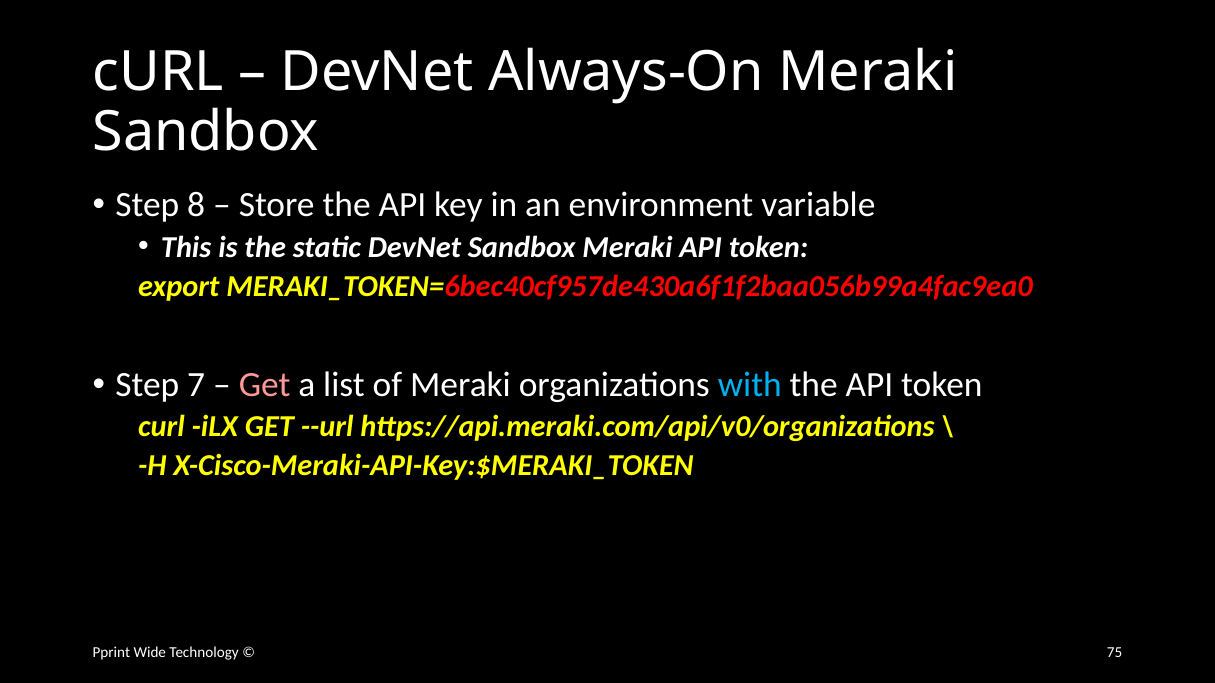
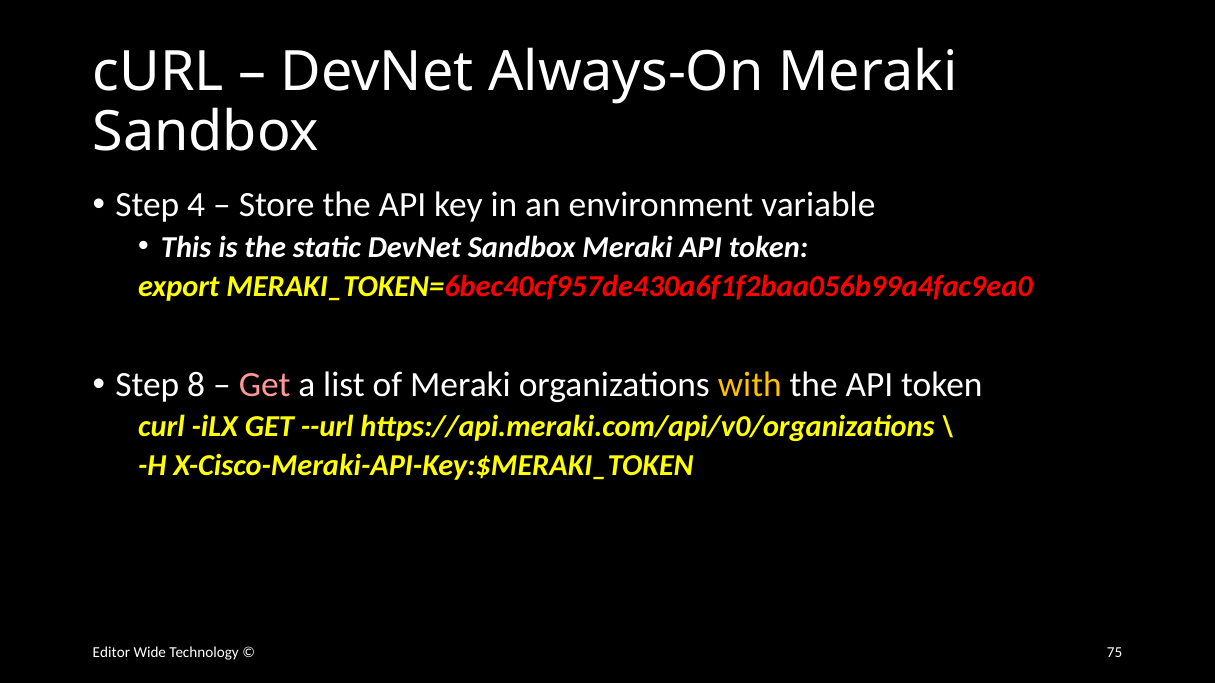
8: 8 -> 4
7: 7 -> 8
with colour: light blue -> yellow
Pprint: Pprint -> Editor
